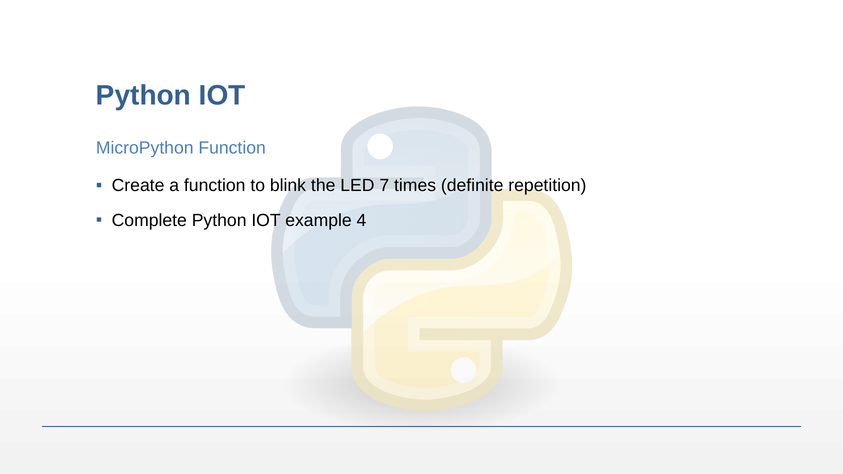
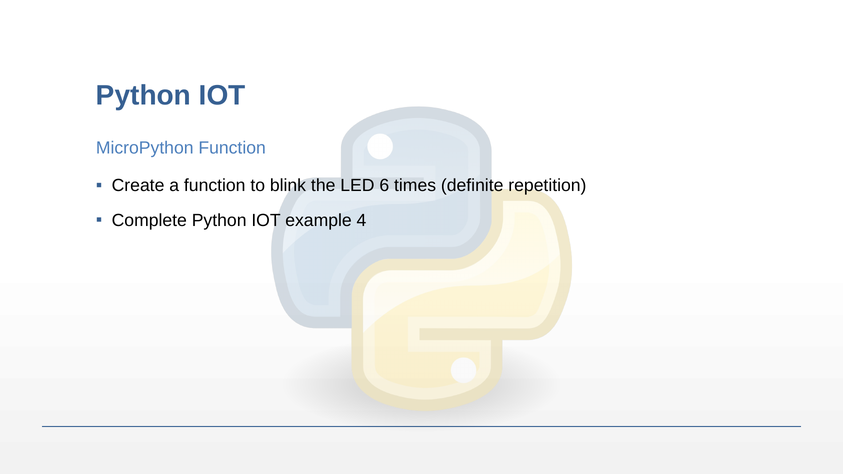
7: 7 -> 6
